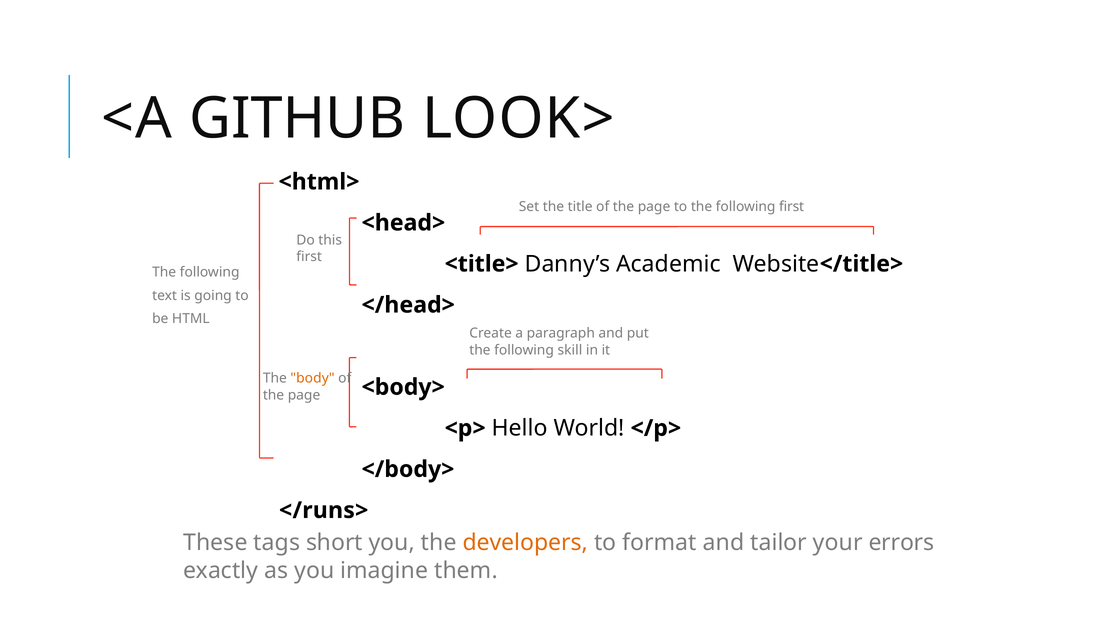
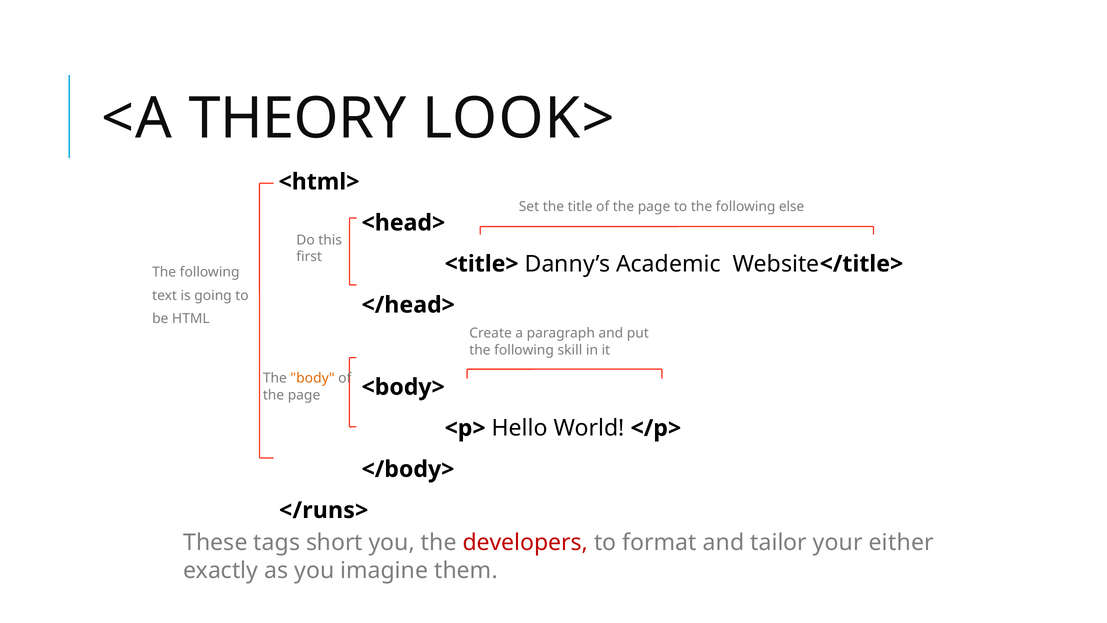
GITHUB: GITHUB -> THEORY
following first: first -> else
developers colour: orange -> red
errors: errors -> either
